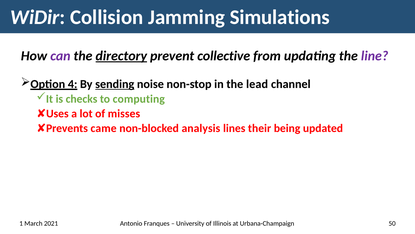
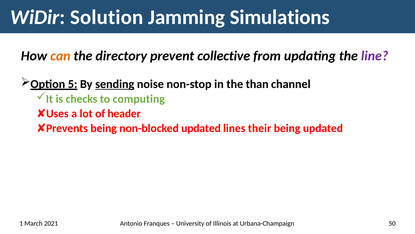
Collision: Collision -> Solution
can colour: purple -> orange
directory underline: present -> none
4: 4 -> 5
lead: lead -> than
misses: misses -> header
came at (104, 128): came -> being
non-blocked analysis: analysis -> updated
